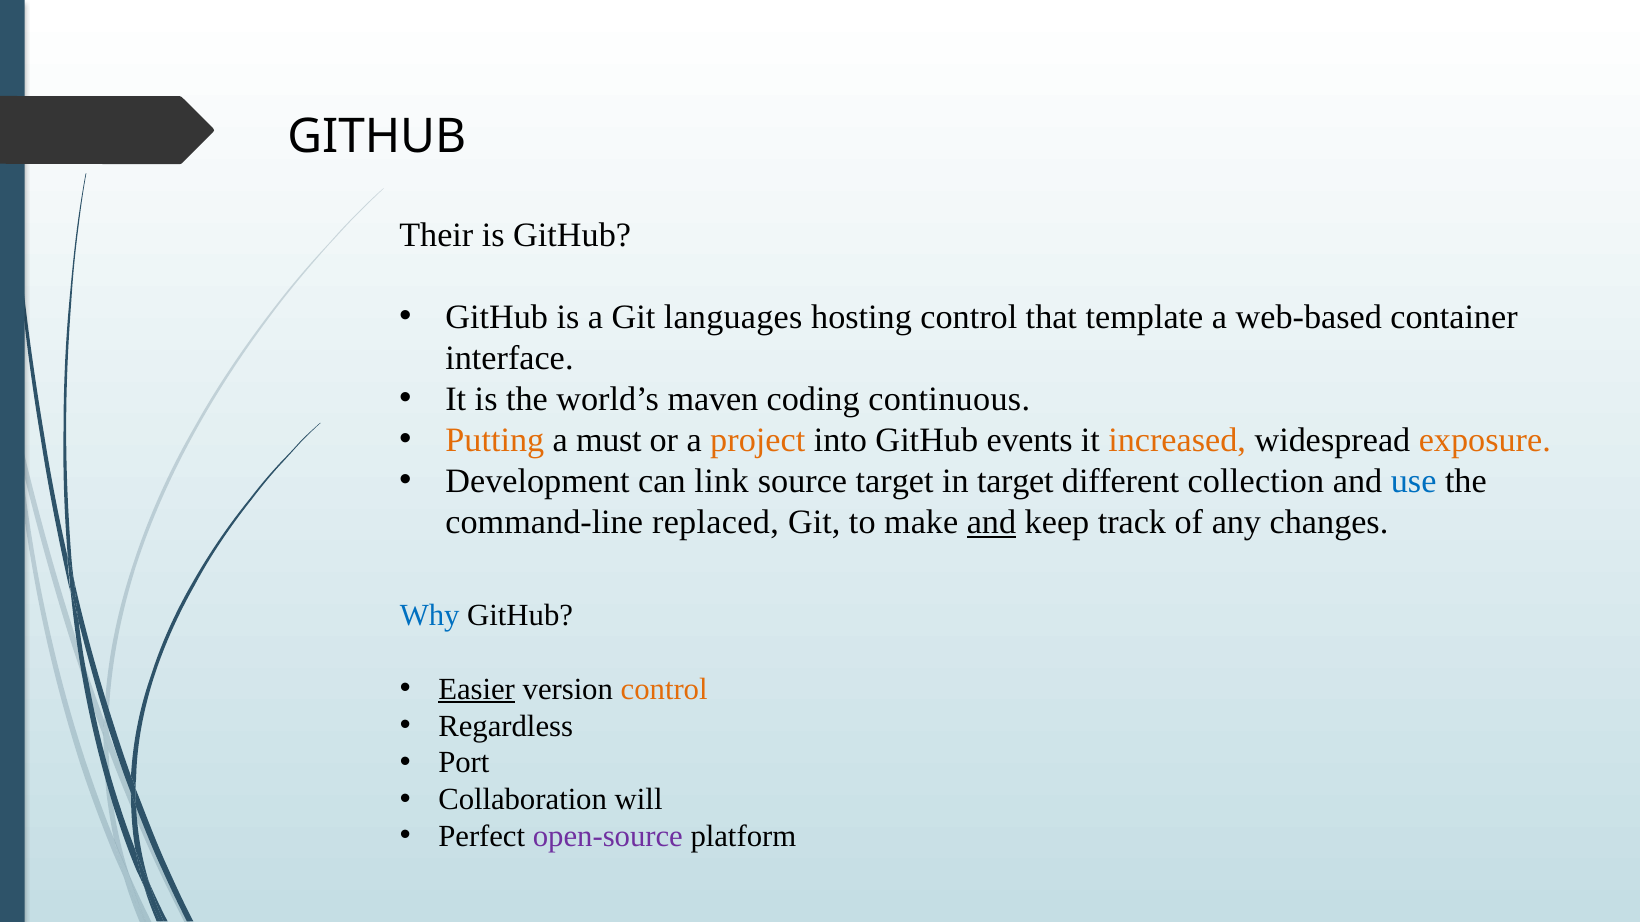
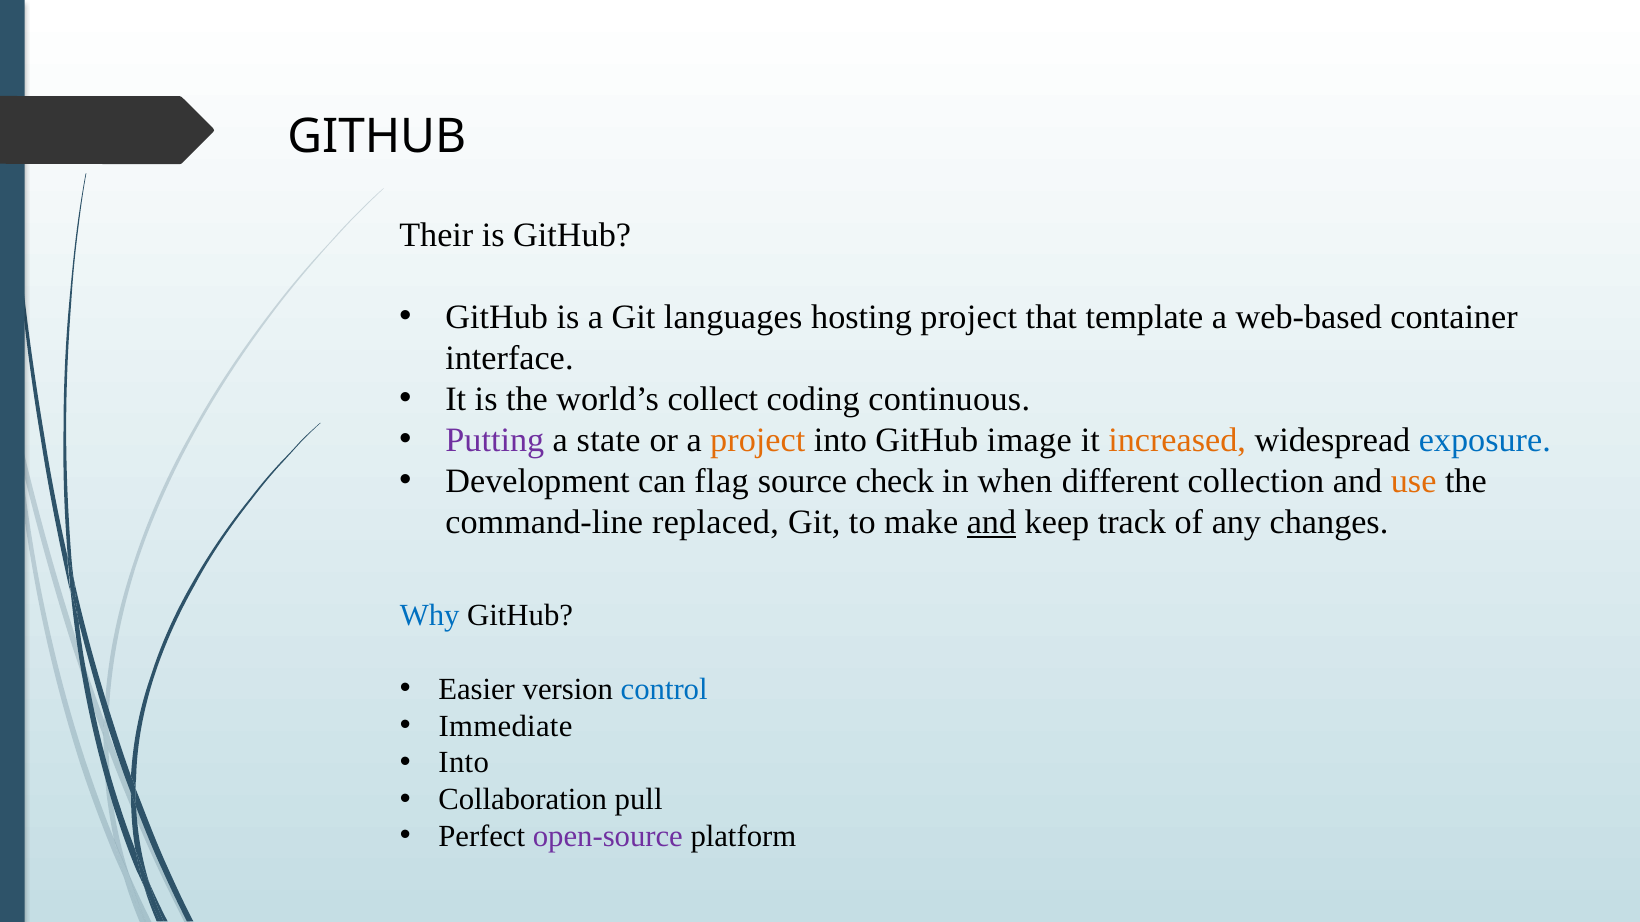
hosting control: control -> project
maven: maven -> collect
Putting colour: orange -> purple
must: must -> state
events: events -> image
exposure colour: orange -> blue
link: link -> flag
source target: target -> check
in target: target -> when
use colour: blue -> orange
Easier underline: present -> none
control at (664, 689) colour: orange -> blue
Regardless: Regardless -> Immediate
Port at (464, 763): Port -> Into
will: will -> pull
